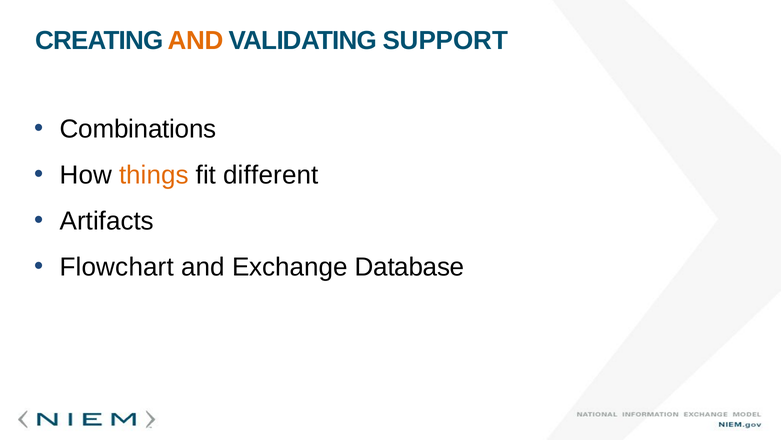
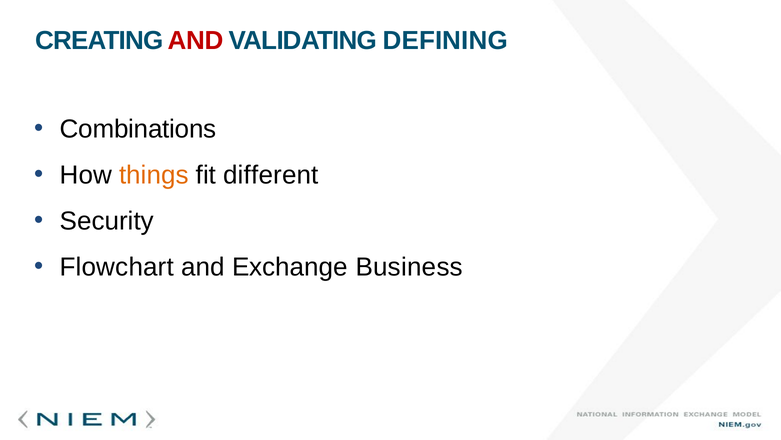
AND at (196, 41) colour: orange -> red
SUPPORT: SUPPORT -> DEFINING
Artifacts: Artifacts -> Security
Database: Database -> Business
